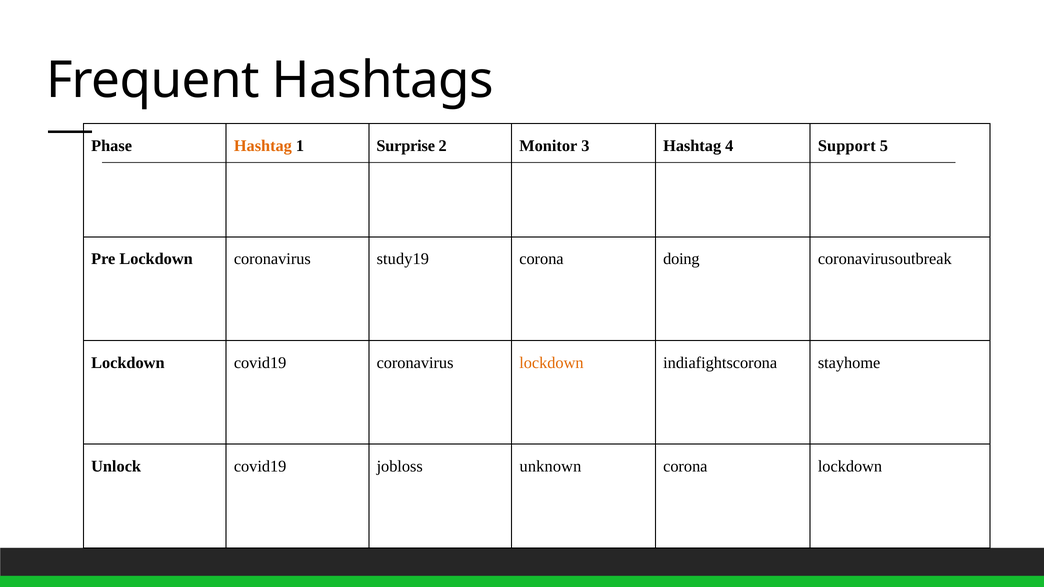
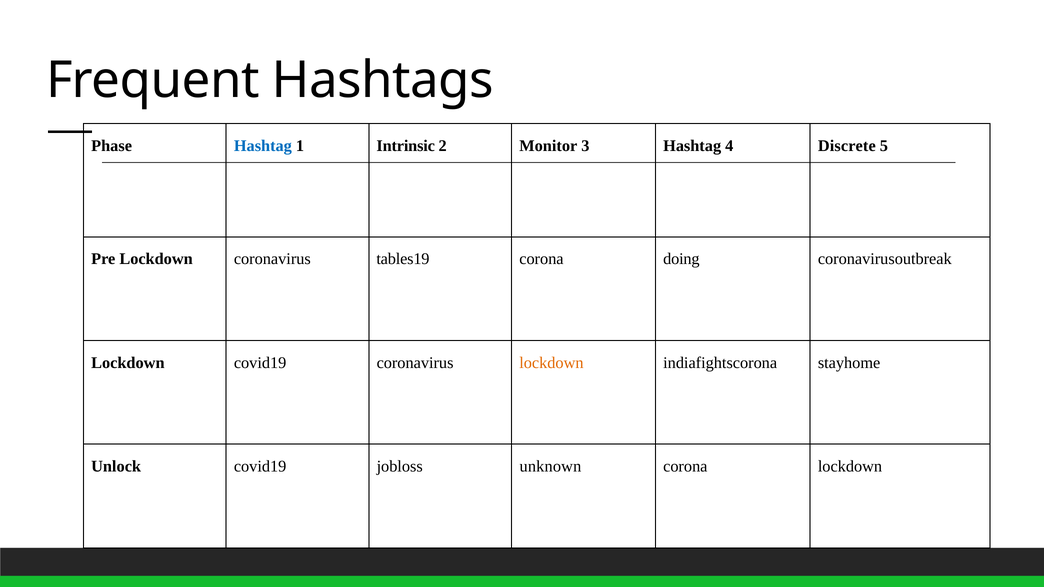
Hashtag at (263, 146) colour: orange -> blue
Surprise: Surprise -> Intrinsic
Support: Support -> Discrete
study19: study19 -> tables19
